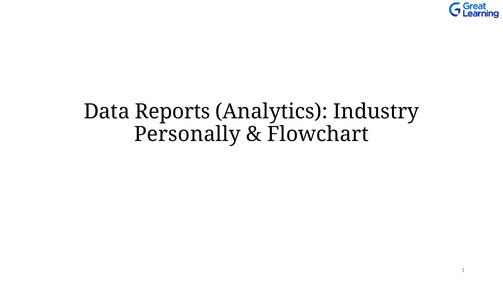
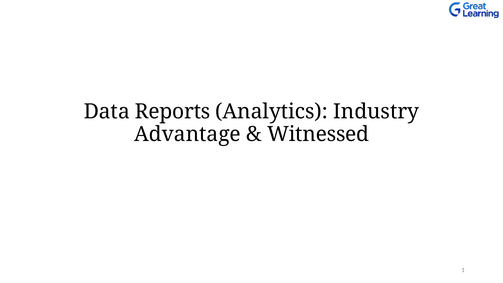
Personally: Personally -> Advantage
Flowchart: Flowchart -> Witnessed
